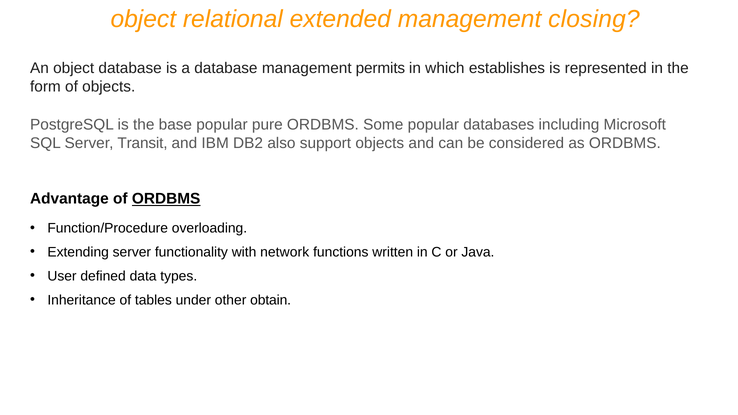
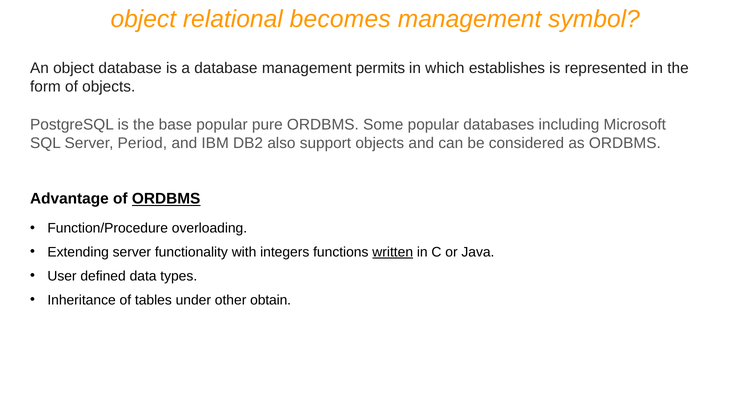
extended: extended -> becomes
closing: closing -> symbol
Transit: Transit -> Period
network: network -> integers
written underline: none -> present
